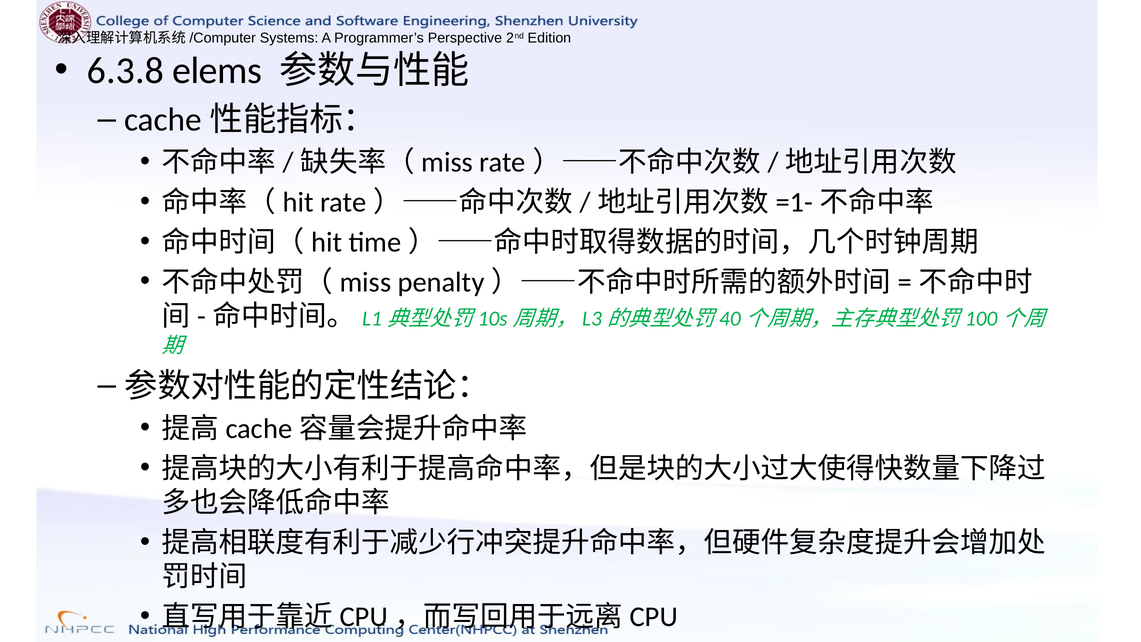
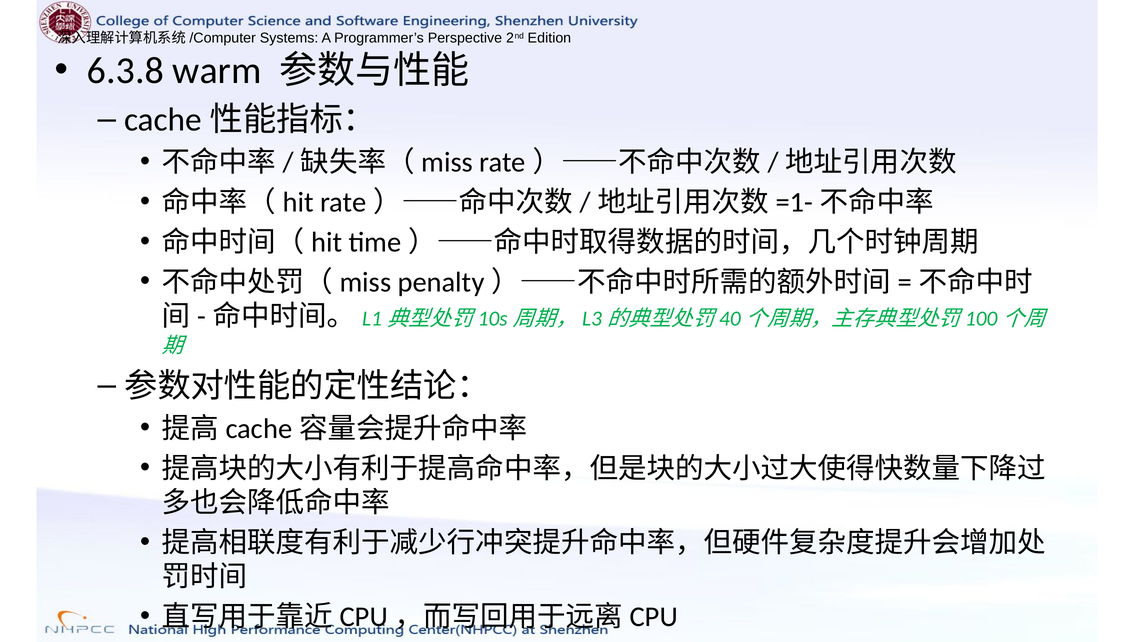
elems: elems -> warm
